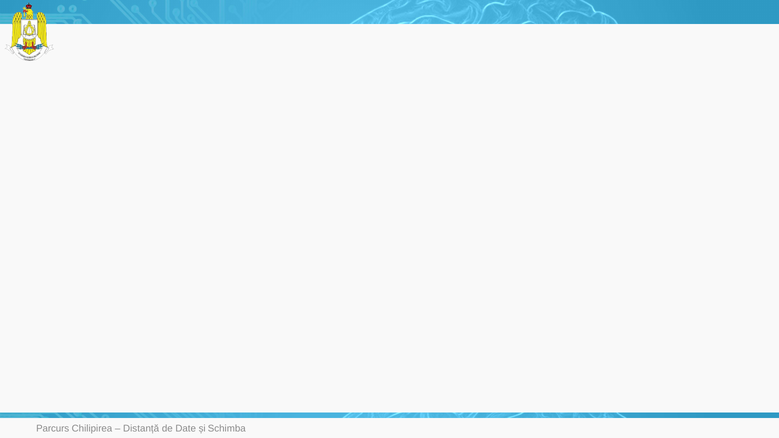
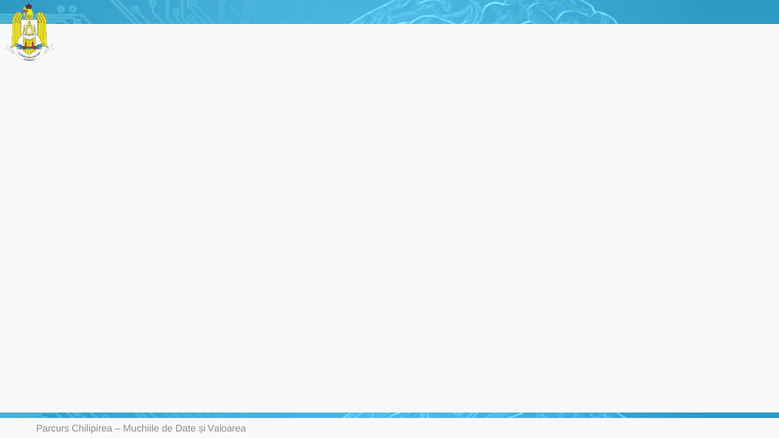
Distanță: Distanță -> Muchiile
Schimba: Schimba -> Valoarea
